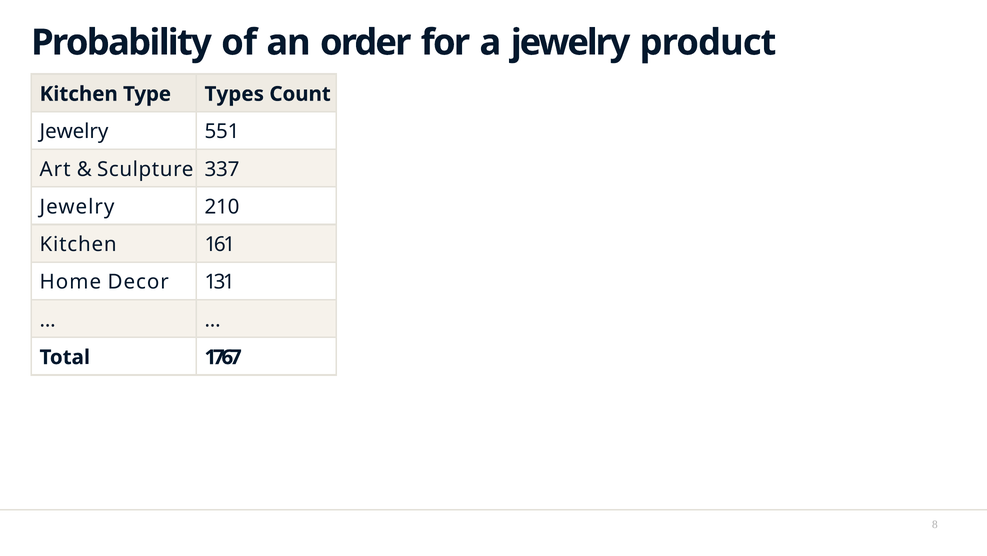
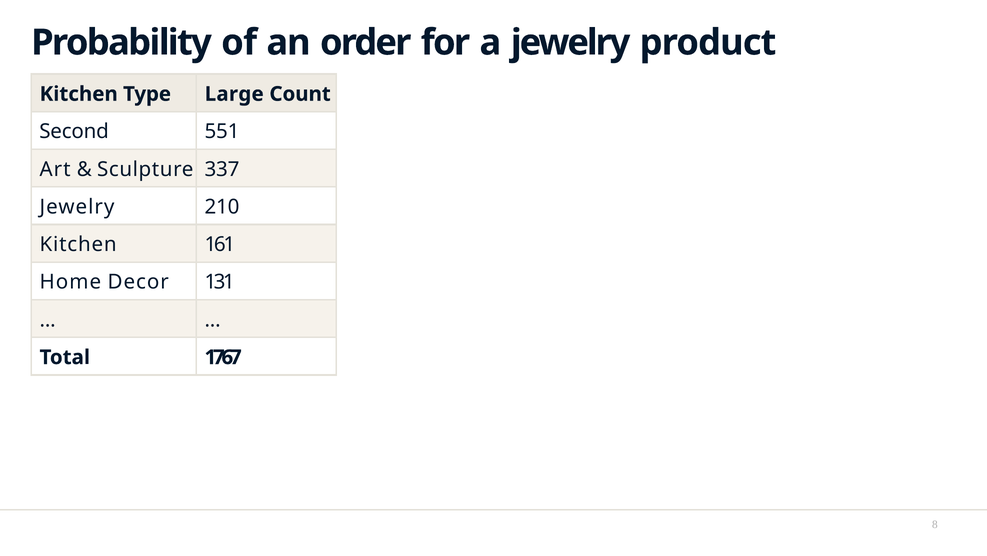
Types: Types -> Large
Jewelry at (74, 132): Jewelry -> Second
